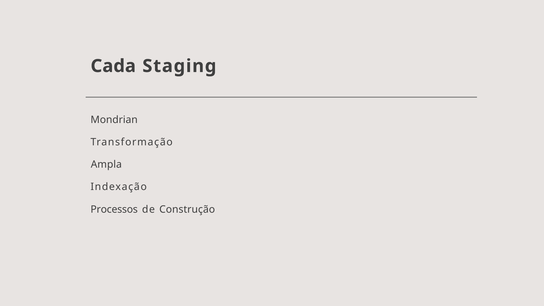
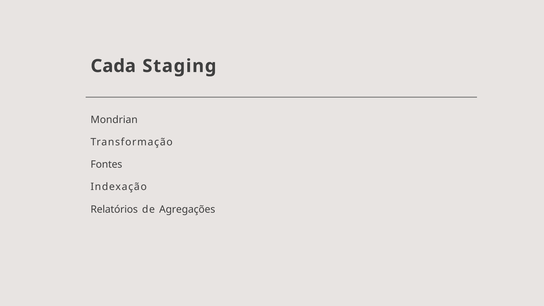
Ampla: Ampla -> Fontes
Processos: Processos -> Relatórios
Construção: Construção -> Agregações
